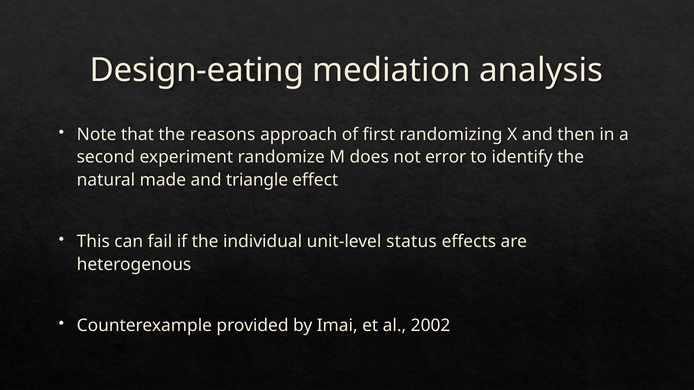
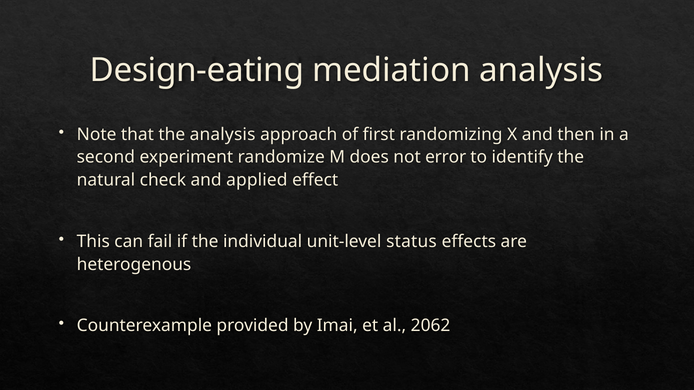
the reasons: reasons -> analysis
made: made -> check
triangle: triangle -> applied
2002: 2002 -> 2062
